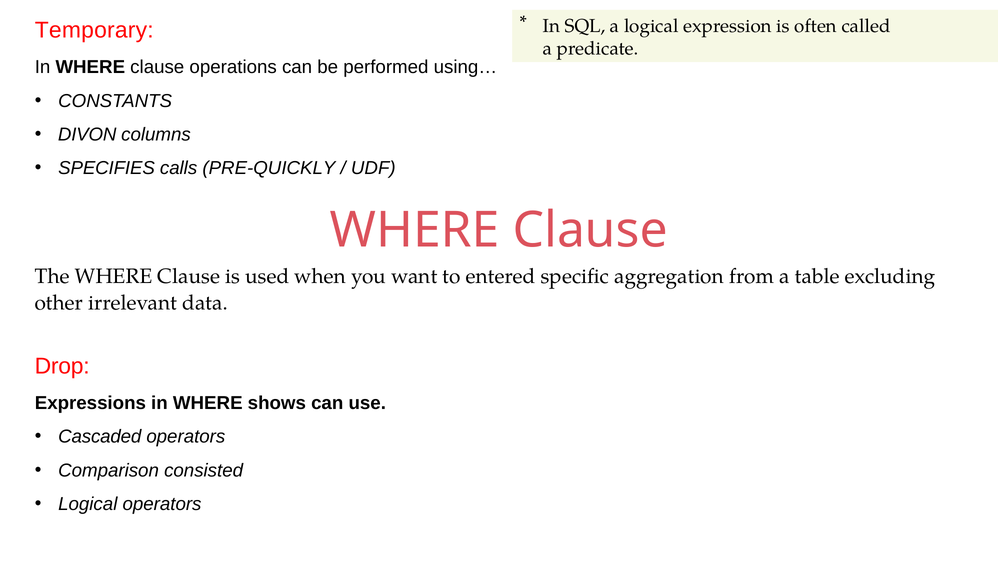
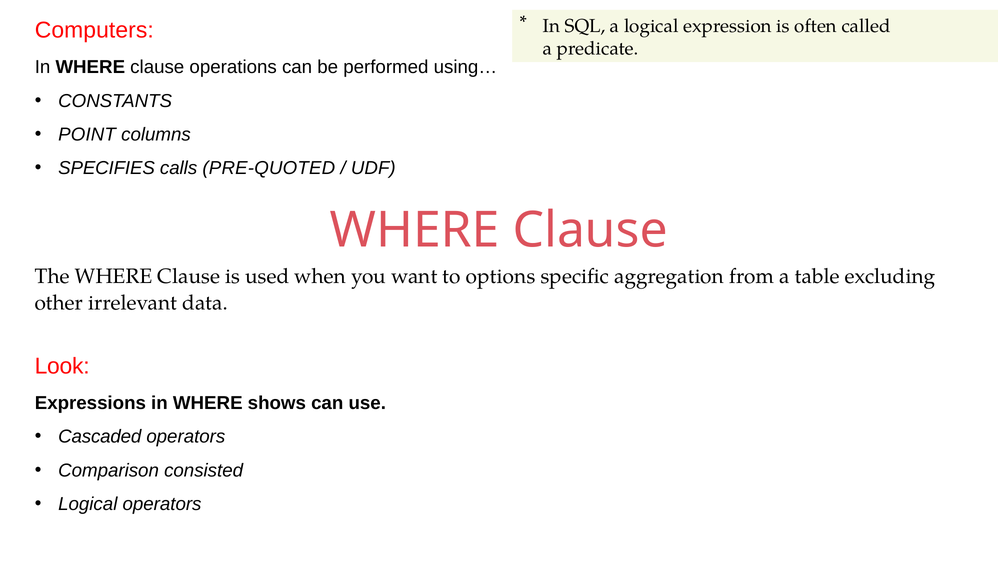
Temporary: Temporary -> Computers
DIVON: DIVON -> POINT
PRE-QUICKLY: PRE-QUICKLY -> PRE-QUOTED
entered: entered -> options
Drop: Drop -> Look
